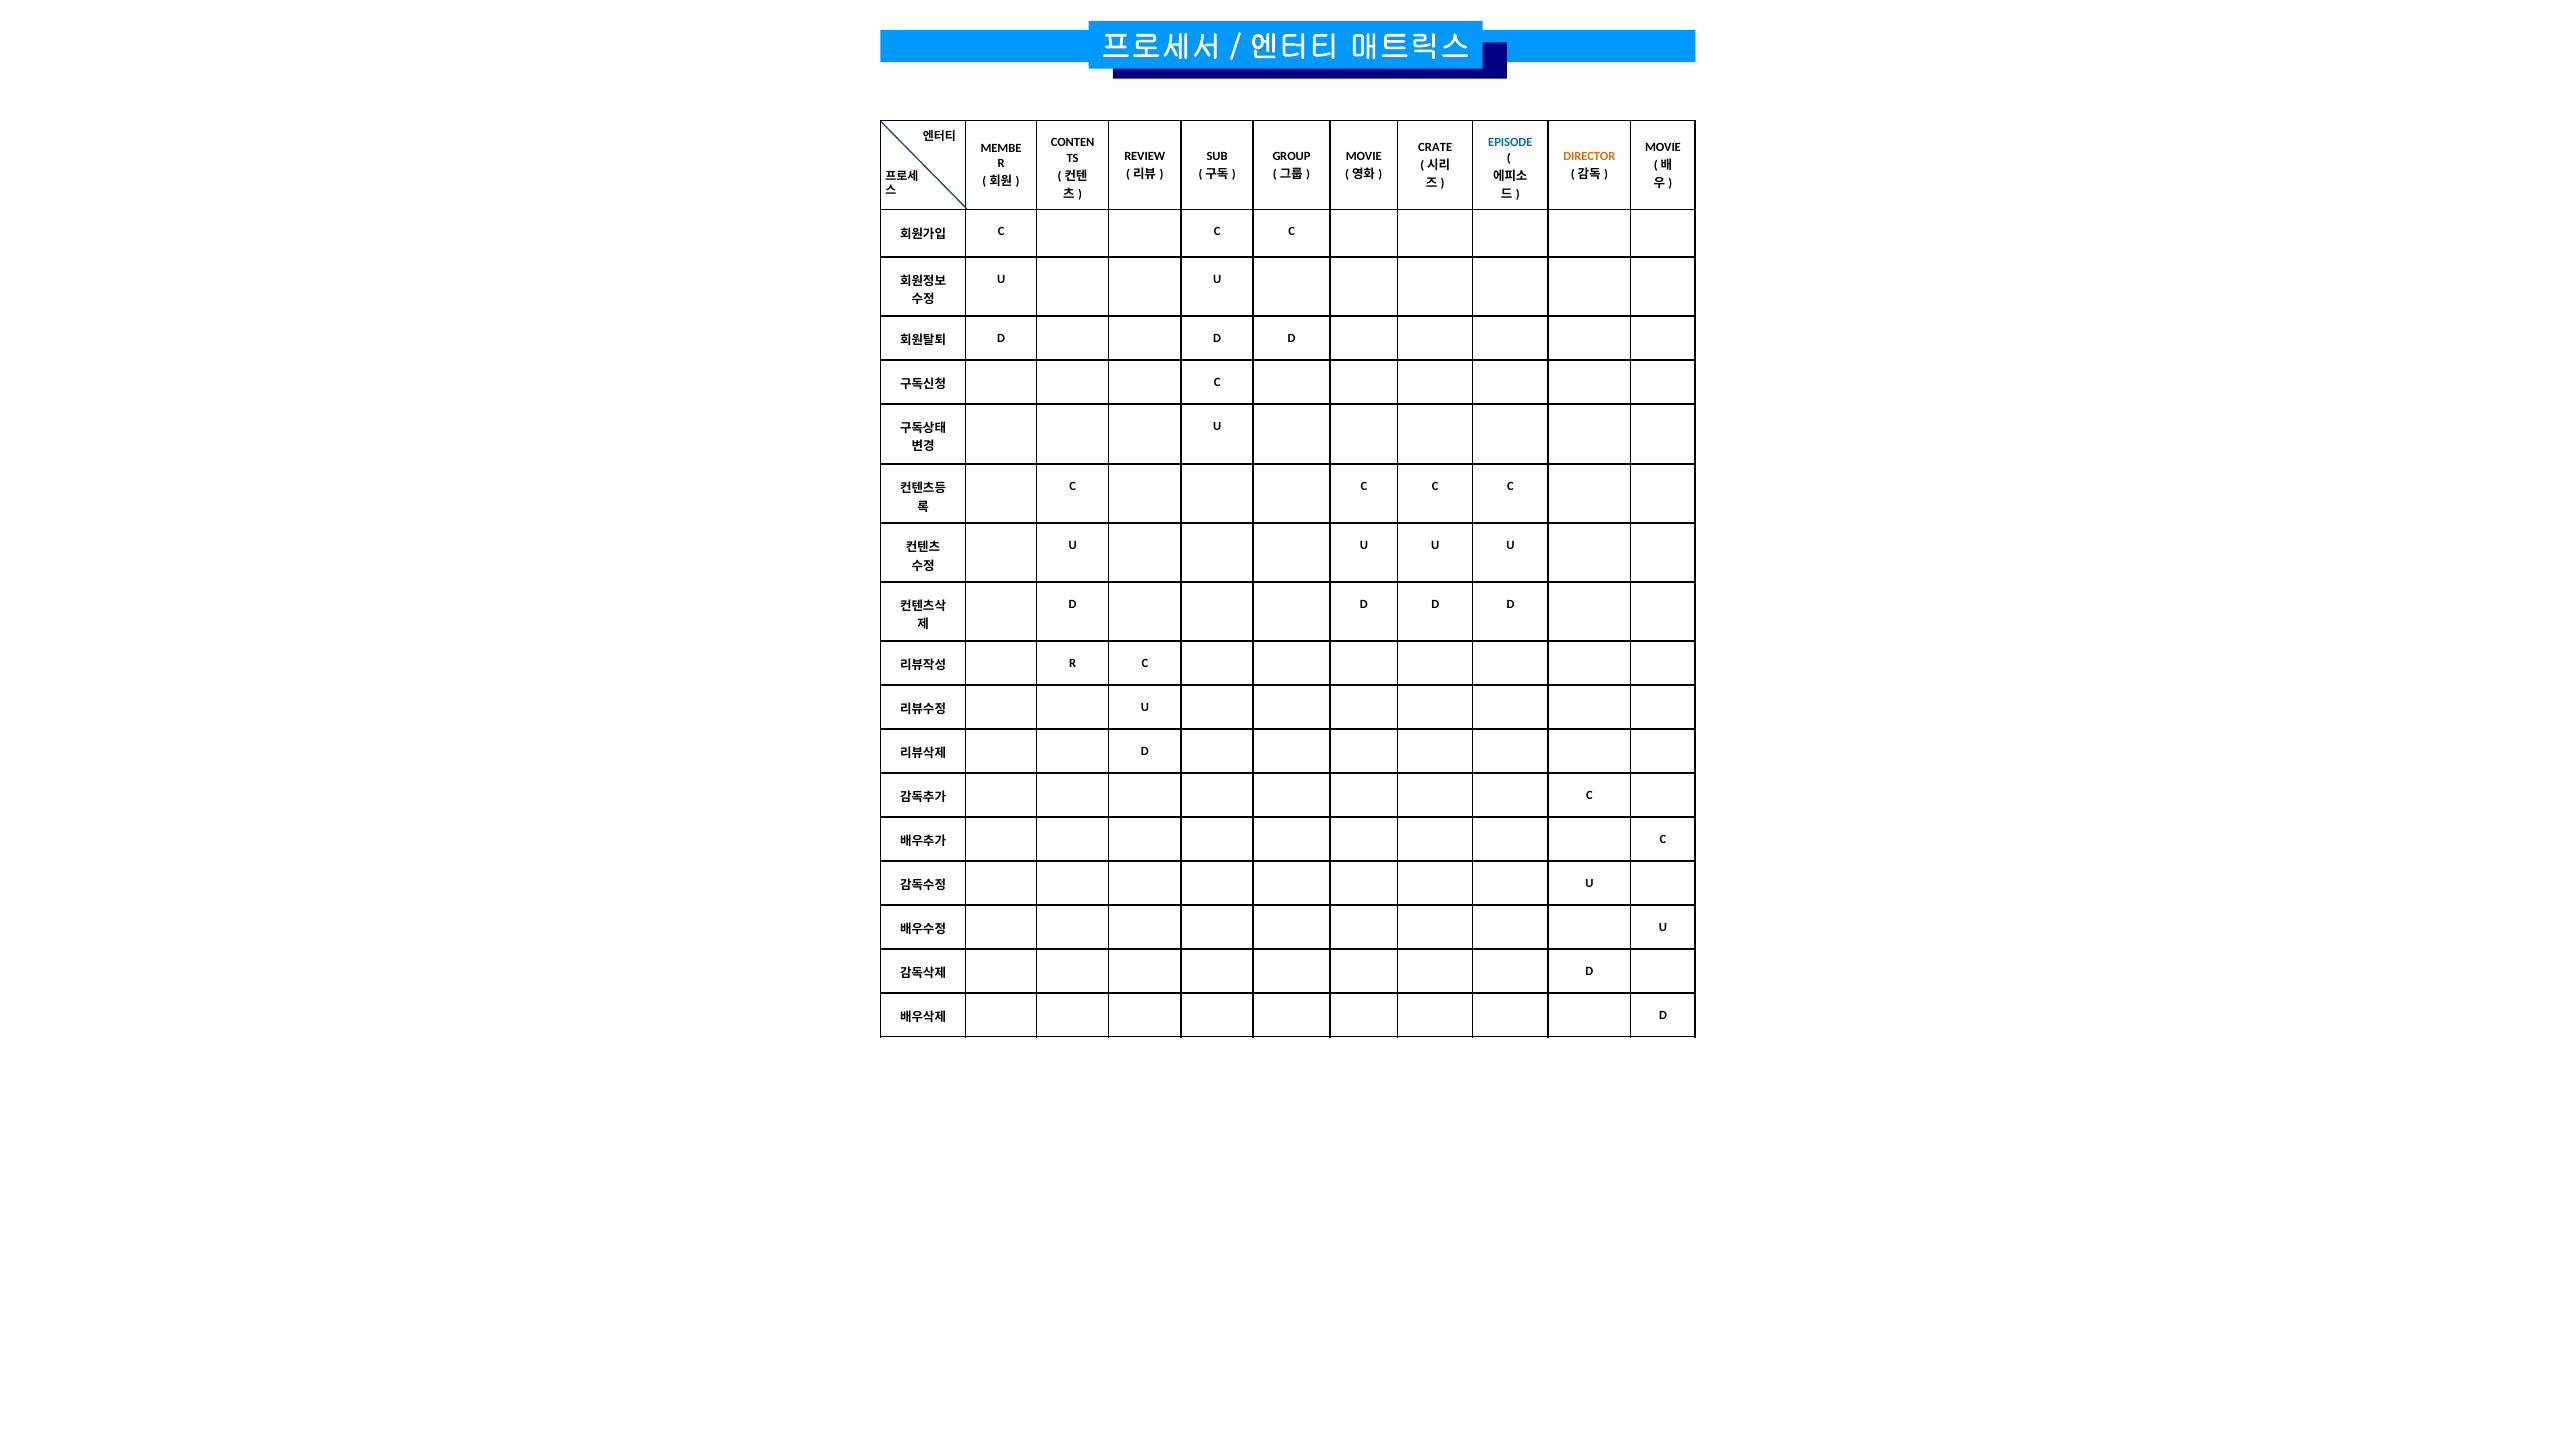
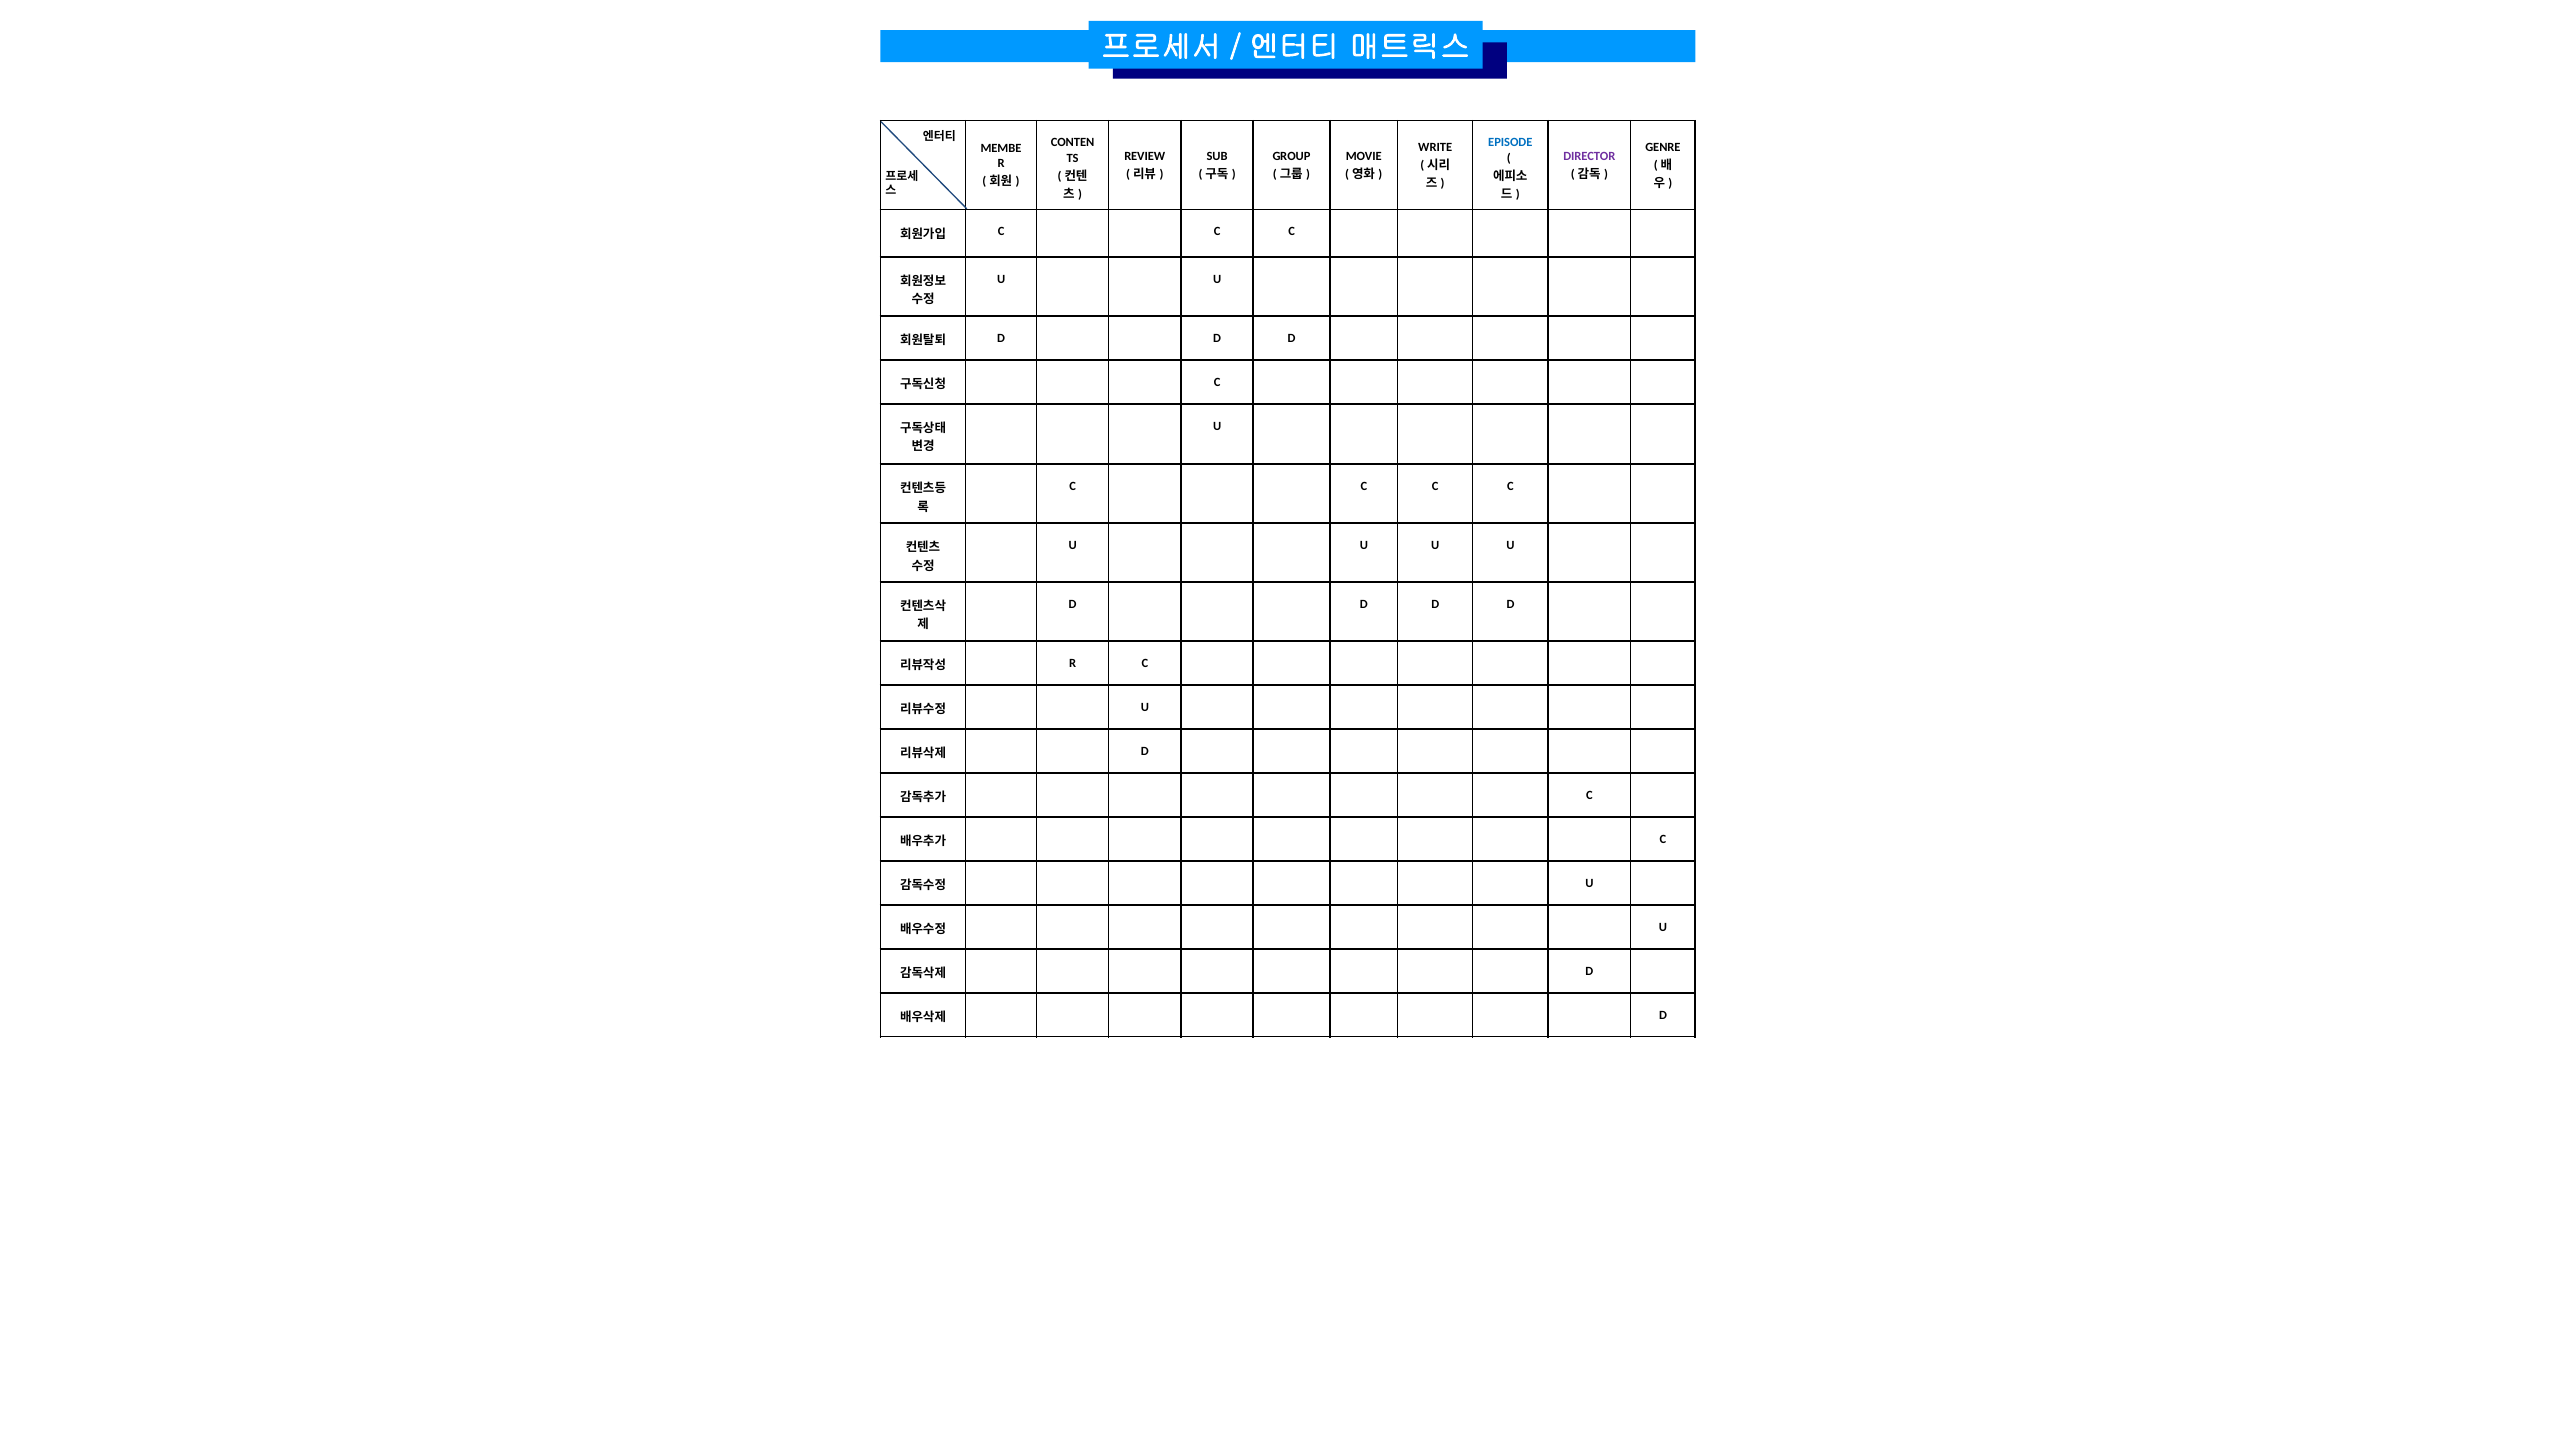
CRATE: CRATE -> WRITE
MOVIE at (1663, 147): MOVIE -> GENRE
DIRECTOR colour: orange -> purple
